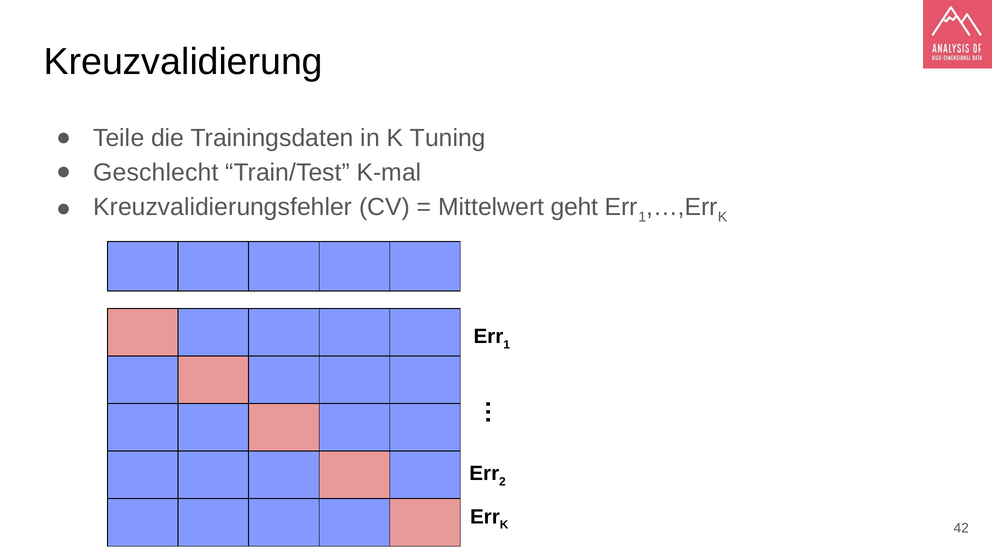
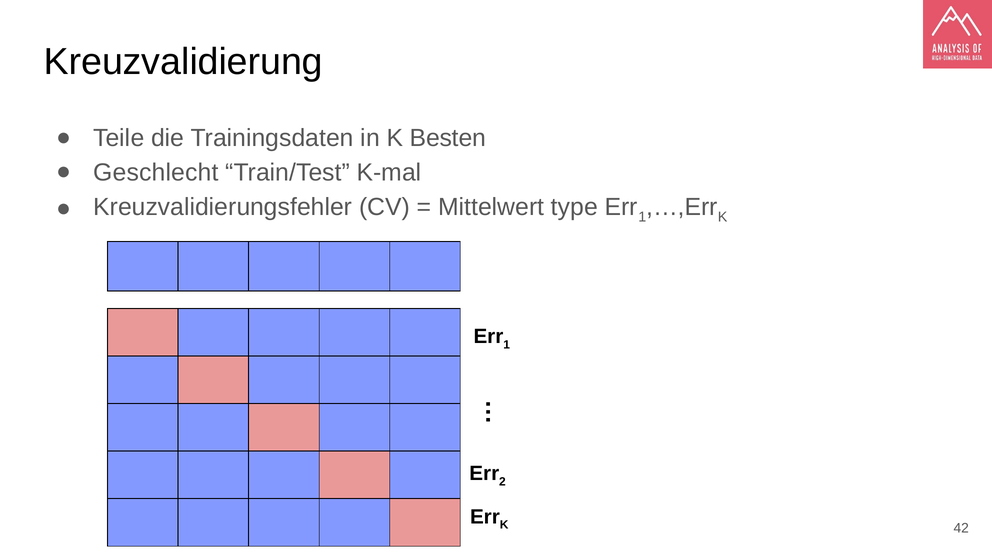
Tuning: Tuning -> Besten
geht: geht -> type
